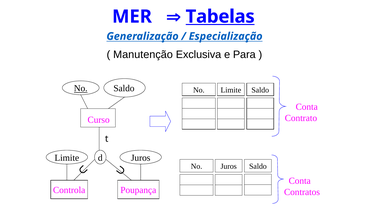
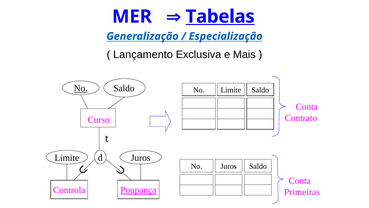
Manutenção: Manutenção -> Lançamento
Para: Para -> Mais
Poupança underline: none -> present
Contratos: Contratos -> Primeiras
